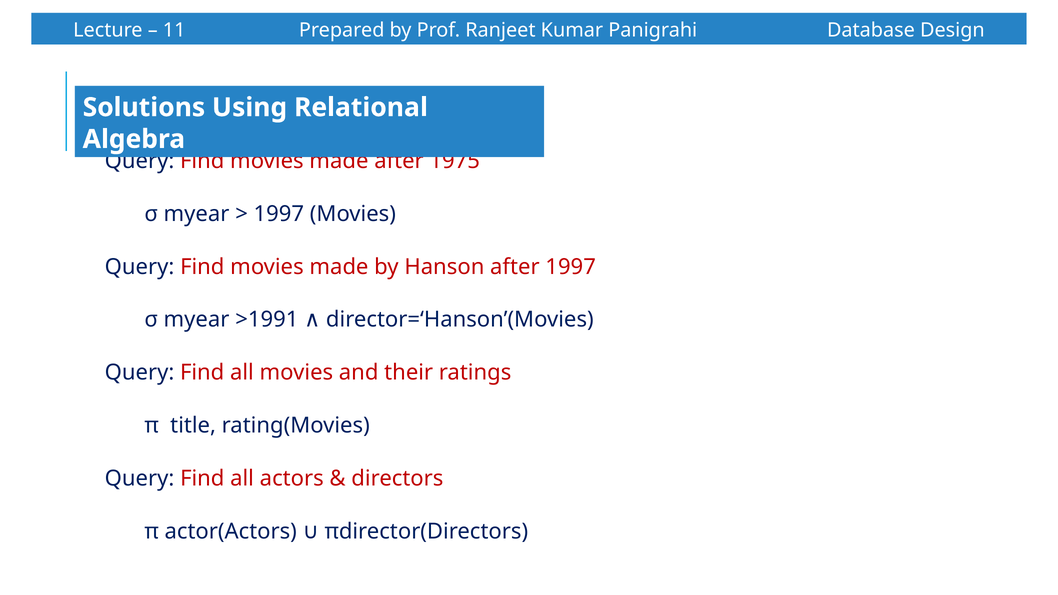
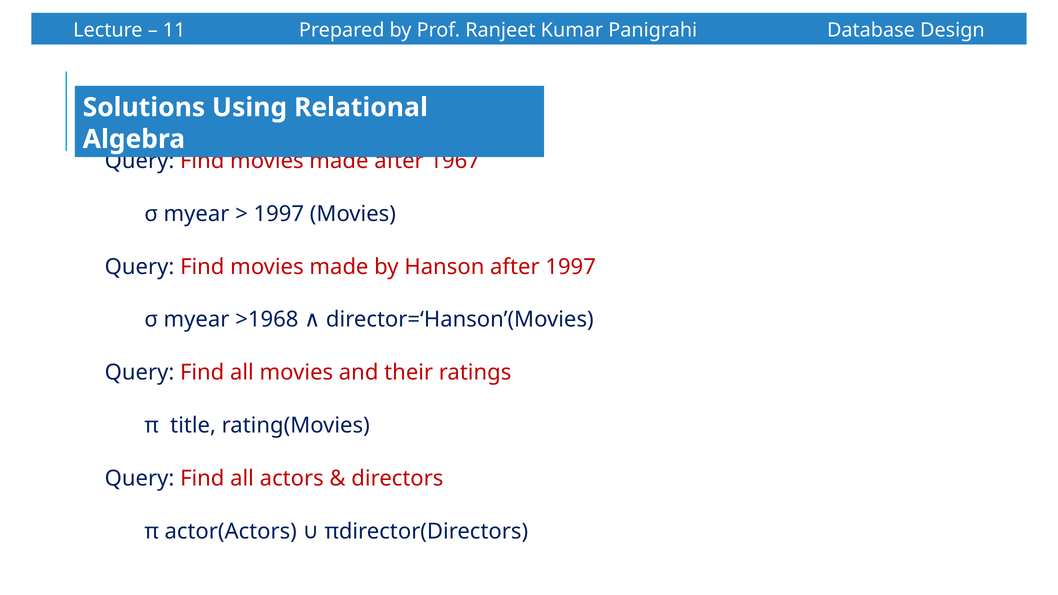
1975: 1975 -> 1967
>1991: >1991 -> >1968
